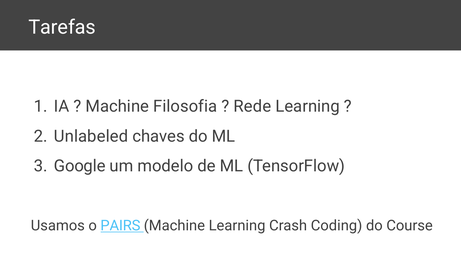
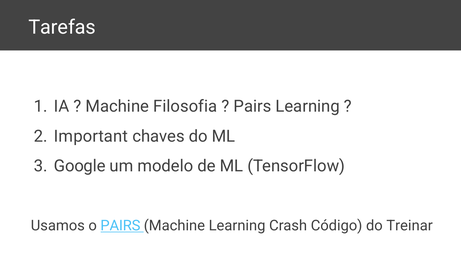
Rede at (252, 106): Rede -> Pairs
Unlabeled: Unlabeled -> Important
Coding: Coding -> Código
Course: Course -> Treinar
